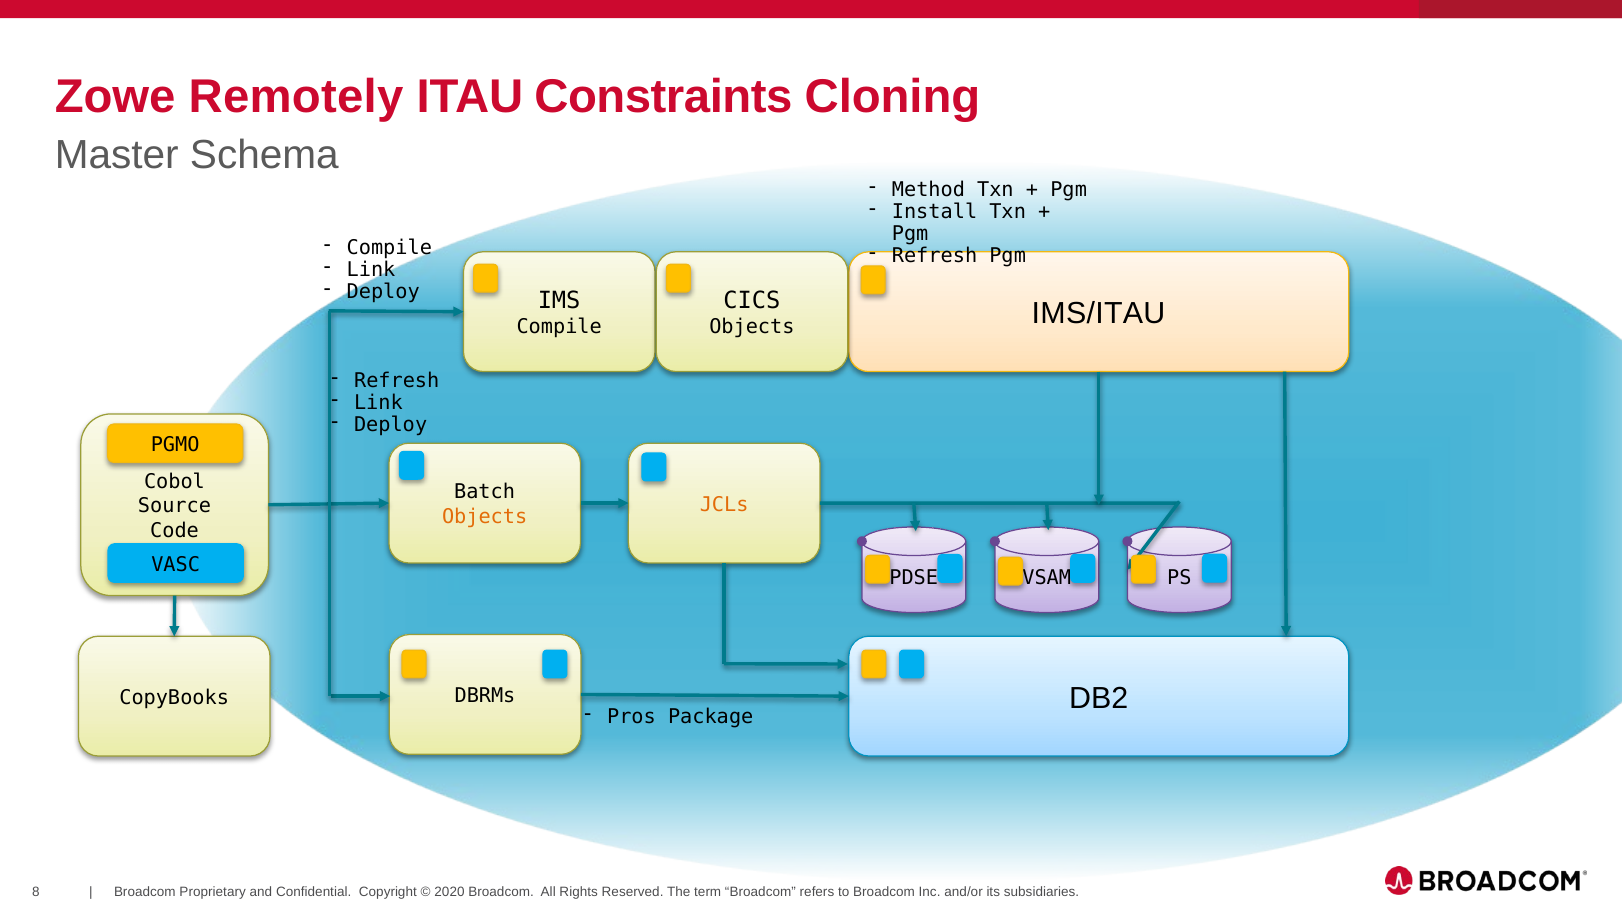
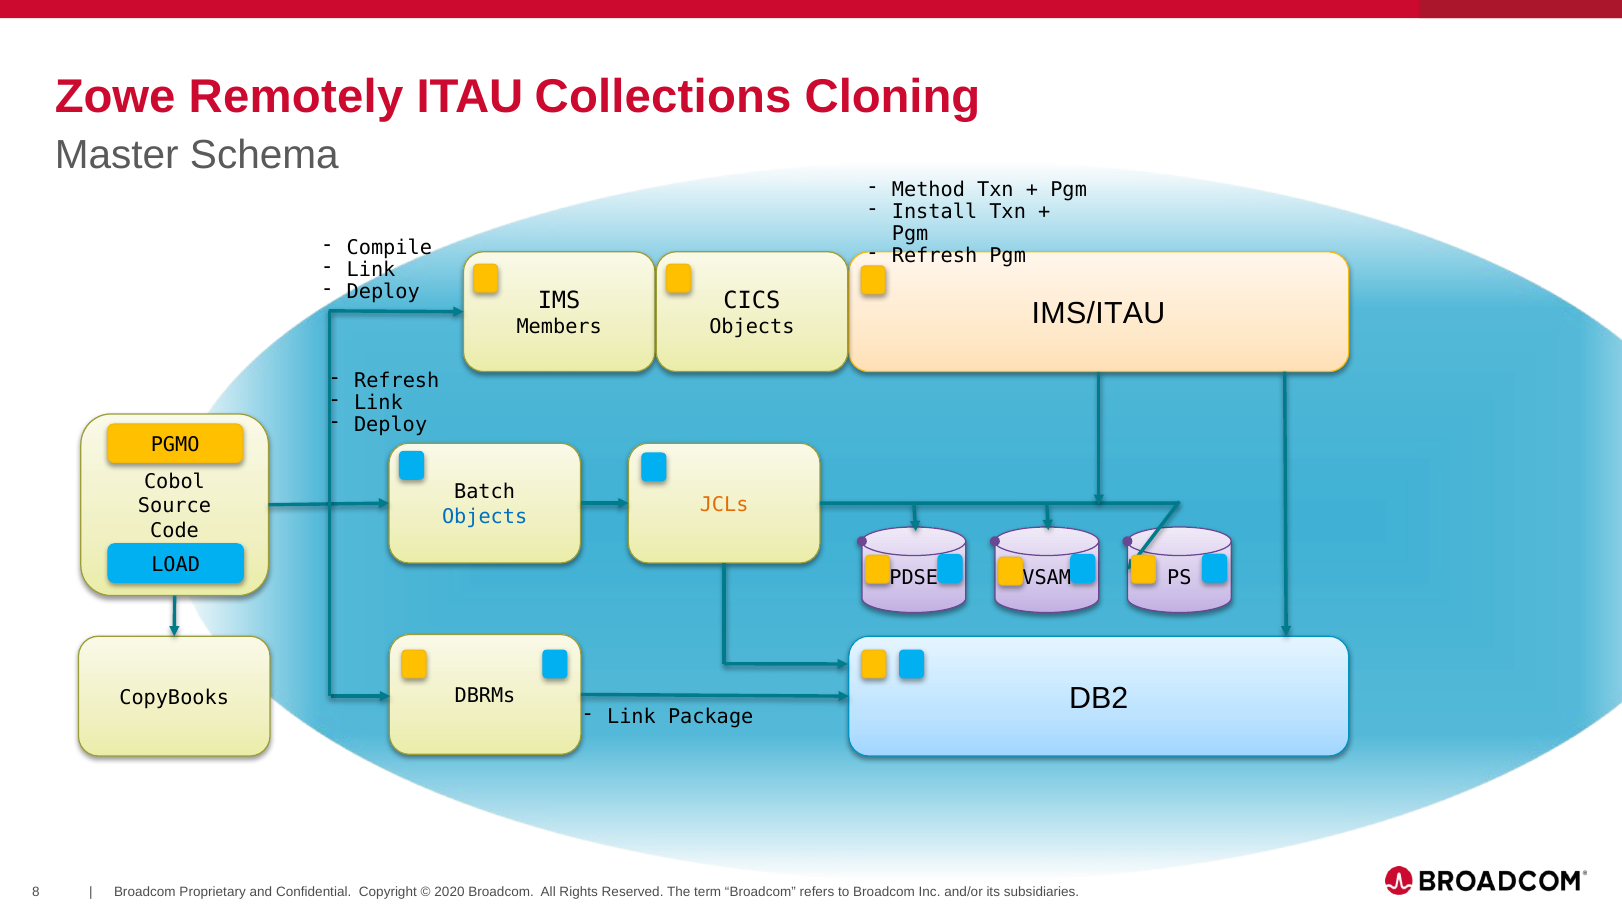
Constraints: Constraints -> Collections
Compile at (559, 327): Compile -> Members
Objects at (485, 516) colour: orange -> blue
VASC: VASC -> LOAD
Pros at (631, 716): Pros -> Link
